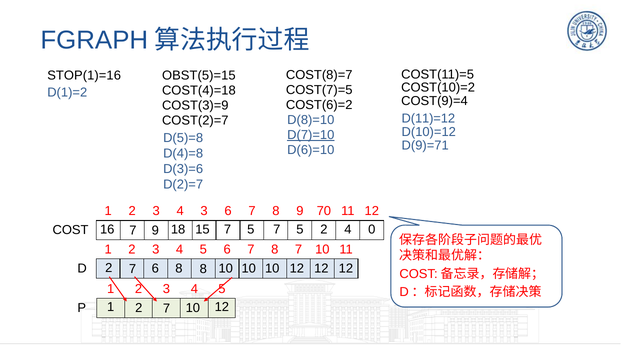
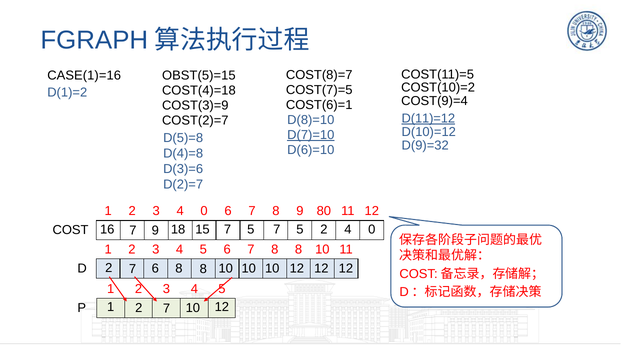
STOP(1)=16: STOP(1)=16 -> CASE(1)=16
COST(6)=2: COST(6)=2 -> COST(6)=1
D(11)=12 underline: none -> present
D(9)=71: D(9)=71 -> D(9)=32
3 4 3: 3 -> 0
70: 70 -> 80
8 7: 7 -> 8
